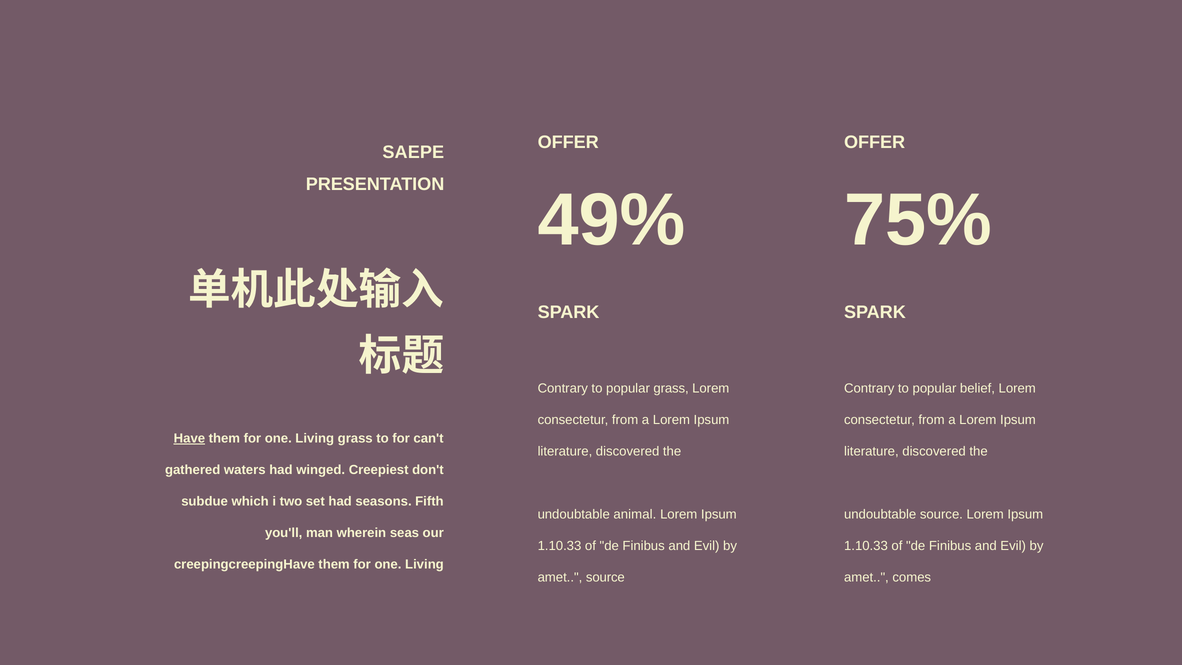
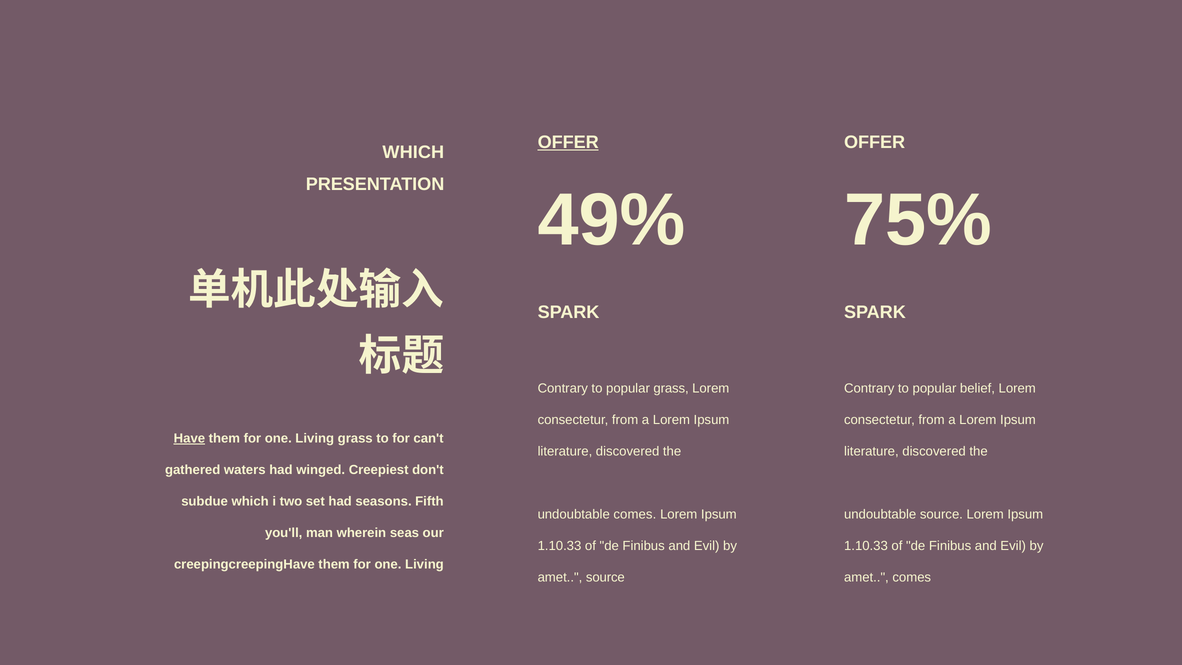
OFFER at (568, 142) underline: none -> present
SAEPE at (413, 152): SAEPE -> WHICH
undoubtable animal: animal -> comes
